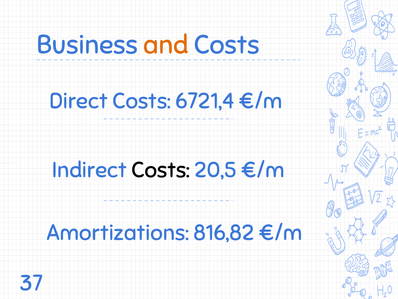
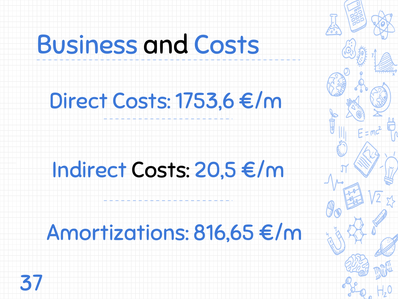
and colour: orange -> black
6721,4: 6721,4 -> 1753,6
816,82: 816,82 -> 816,65
